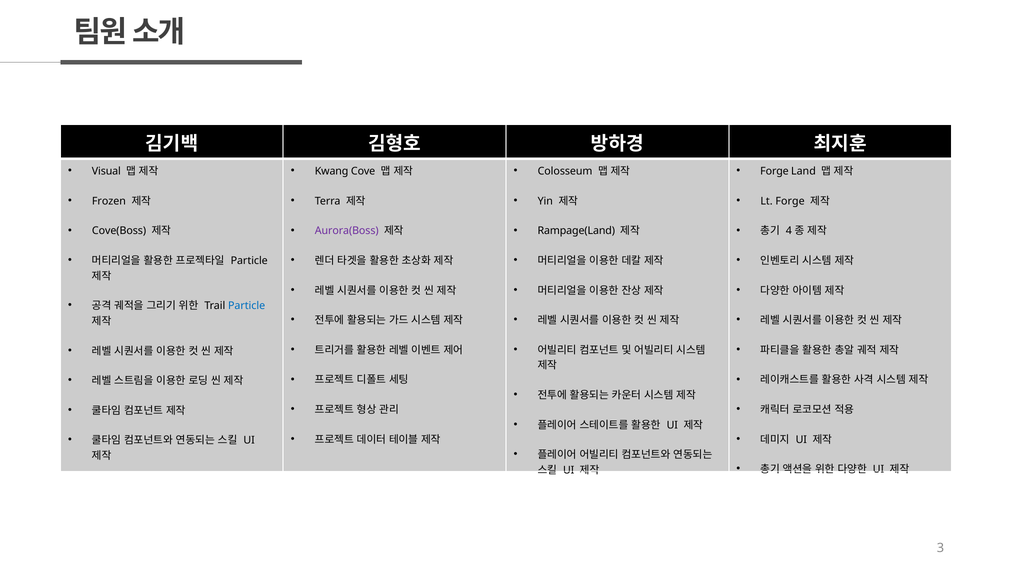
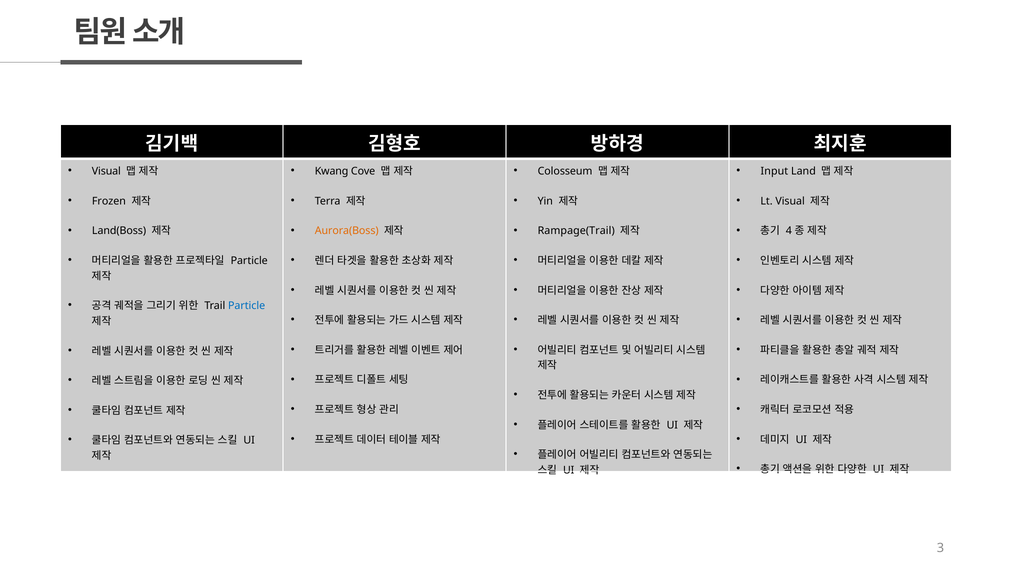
Forge at (775, 171): Forge -> Input
Lt Forge: Forge -> Visual
Cove(Boss: Cove(Boss -> Land(Boss
Aurora(Boss colour: purple -> orange
Rampage(Land: Rampage(Land -> Rampage(Trail
